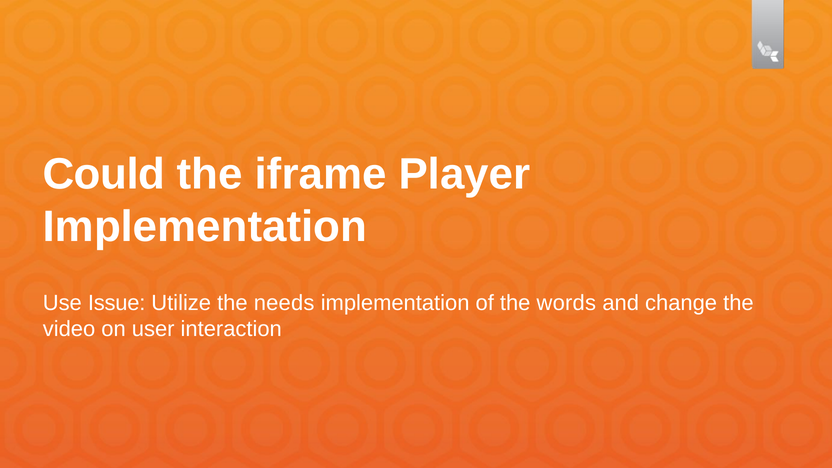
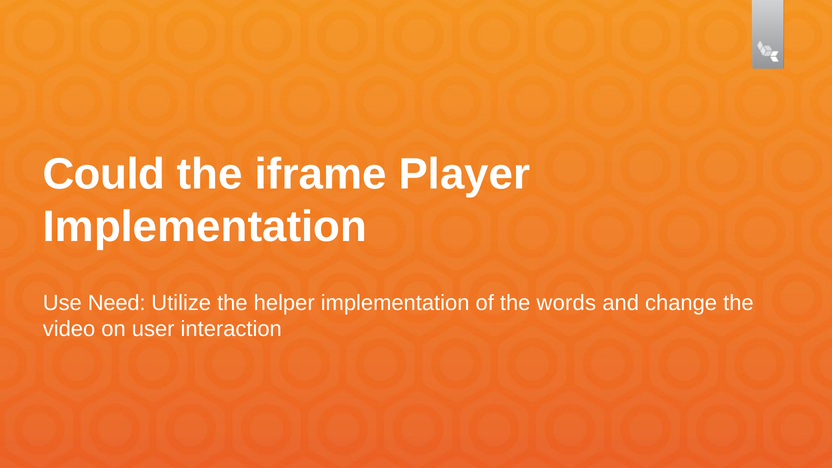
Issue: Issue -> Need
needs: needs -> helper
